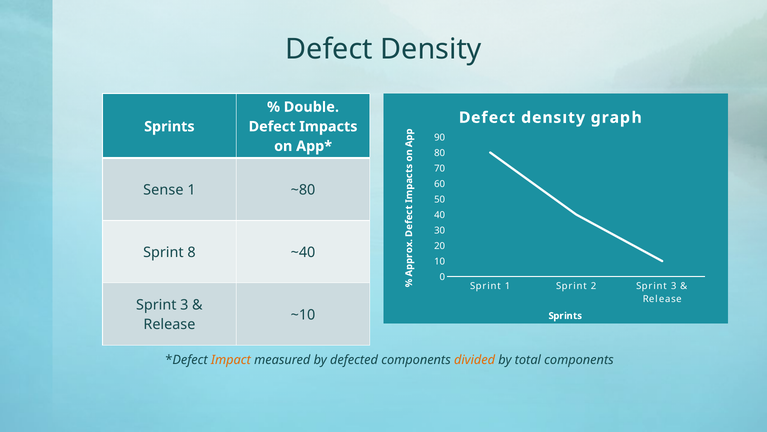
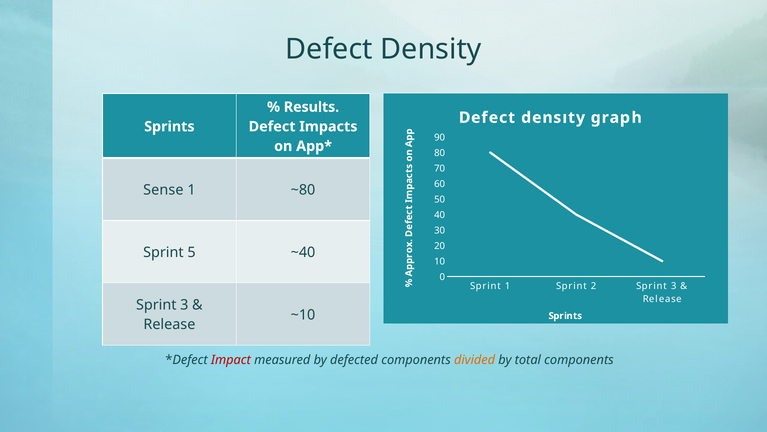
Double: Double -> Results
8: 8 -> 5
Impact colour: orange -> red
